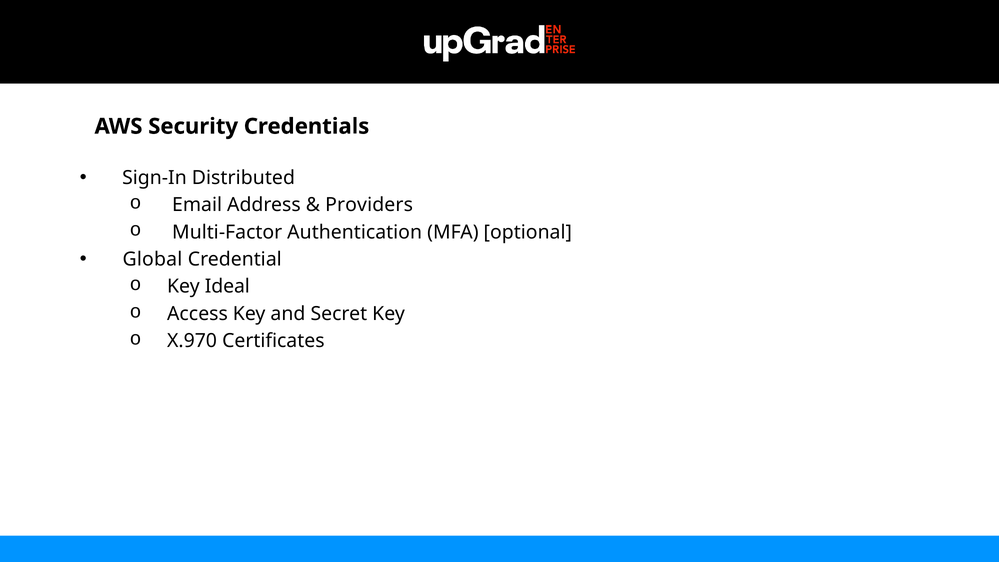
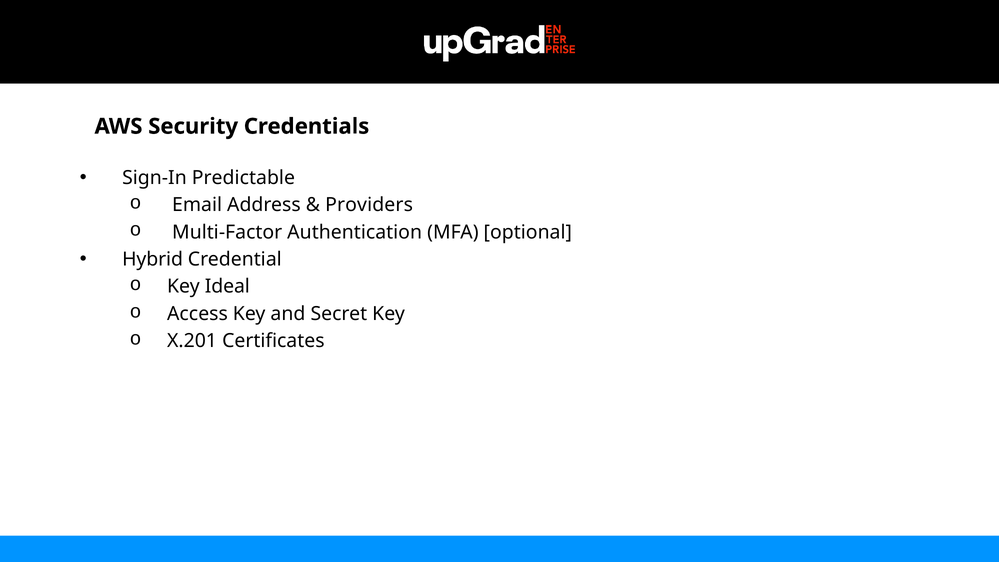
Distributed: Distributed -> Predictable
Global: Global -> Hybrid
X.970: X.970 -> X.201
